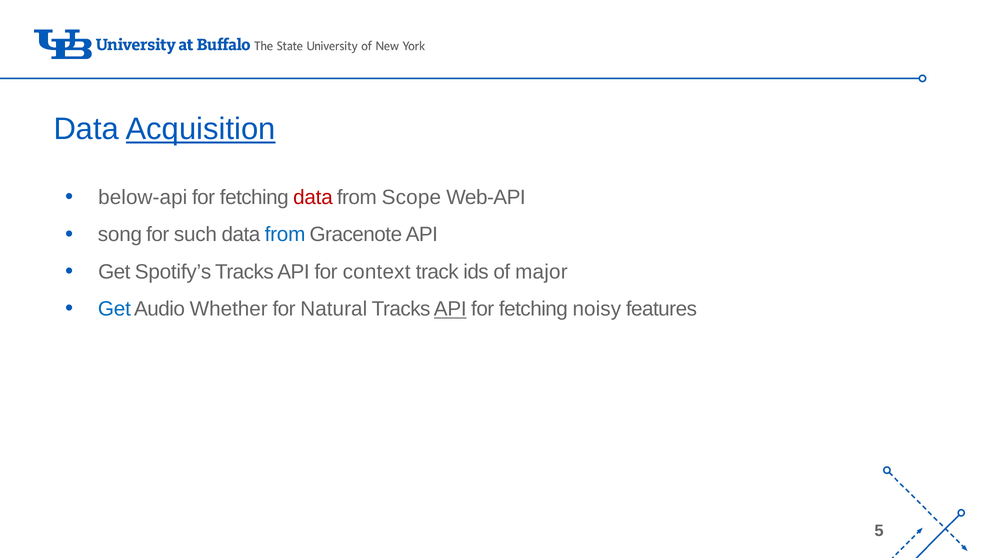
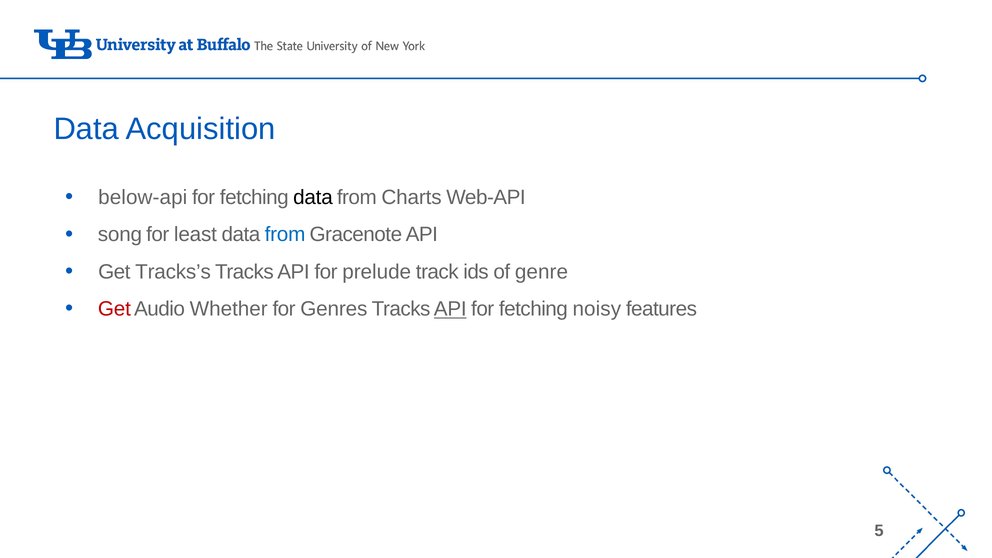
Acquisition underline: present -> none
data at (313, 197) colour: red -> black
Scope: Scope -> Charts
such: such -> least
Spotify’s: Spotify’s -> Tracks’s
context: context -> prelude
major: major -> genre
Get at (114, 309) colour: blue -> red
Natural: Natural -> Genres
